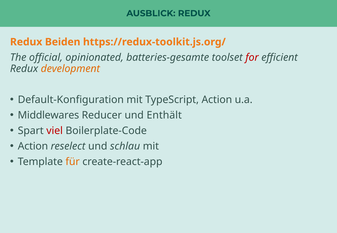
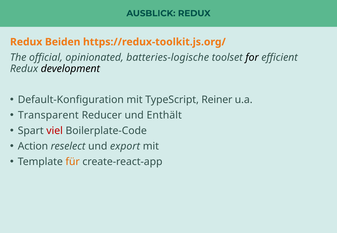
batteries-gesamte: batteries-gesamte -> batteries-logische
for colour: red -> black
development colour: orange -> black
TypeScript Action: Action -> Reiner
Middlewares: Middlewares -> Transparent
schlau: schlau -> export
